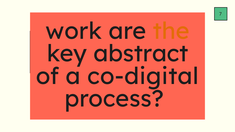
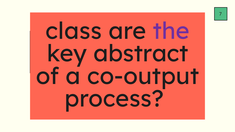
work: work -> class
the colour: orange -> purple
co-digital: co-digital -> co-output
